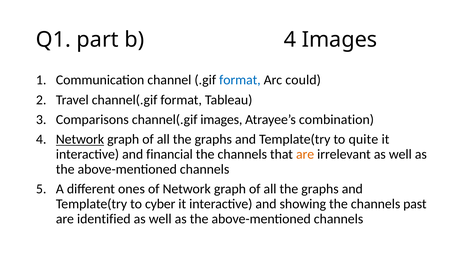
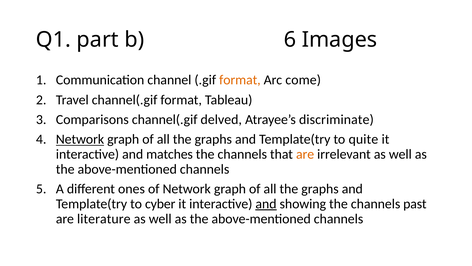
b 4: 4 -> 6
format at (240, 80) colour: blue -> orange
could: could -> come
channel(.gif images: images -> delved
combination: combination -> discriminate
financial: financial -> matches
and at (266, 204) underline: none -> present
identified: identified -> literature
